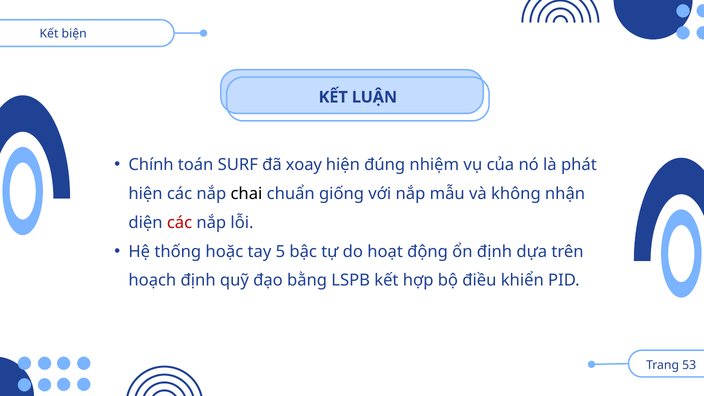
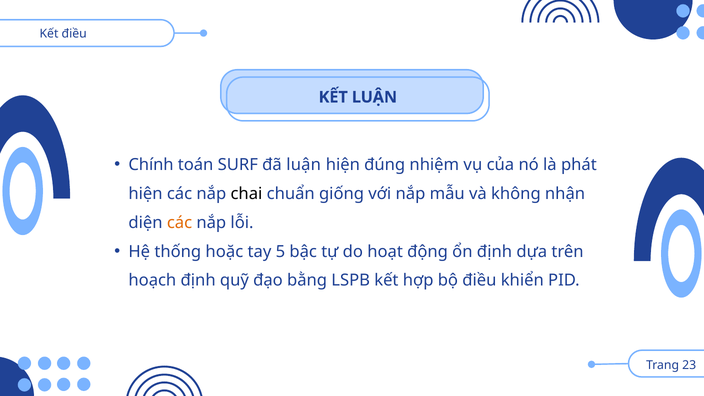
Kết biện: biện -> điều
đã xoay: xoay -> luận
các at (179, 223) colour: red -> orange
53: 53 -> 23
